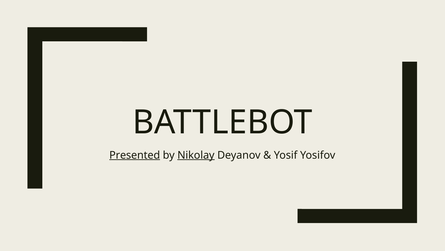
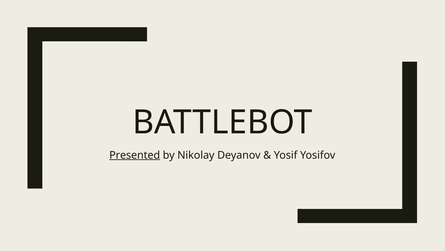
Nikolay underline: present -> none
